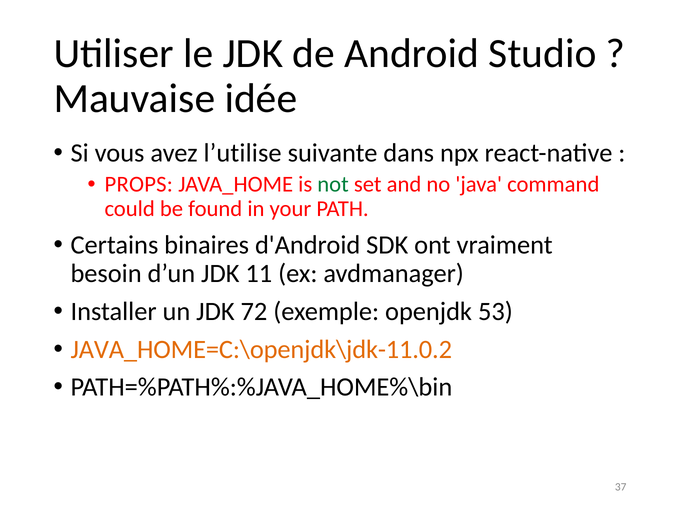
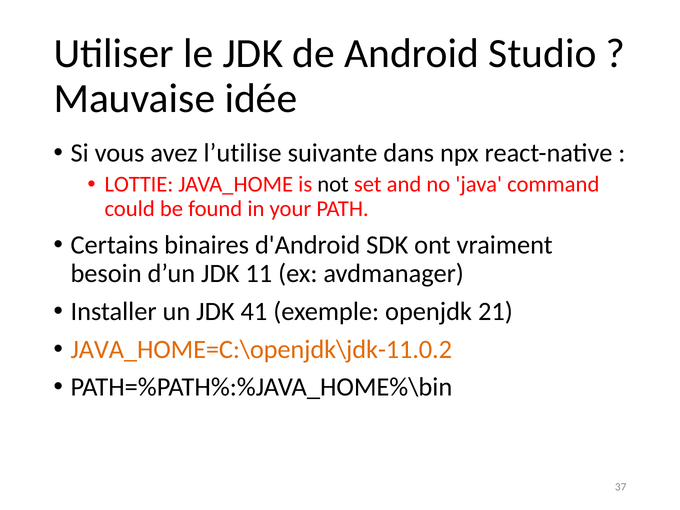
PROPS: PROPS -> LOTTIE
not colour: green -> black
72: 72 -> 41
53: 53 -> 21
